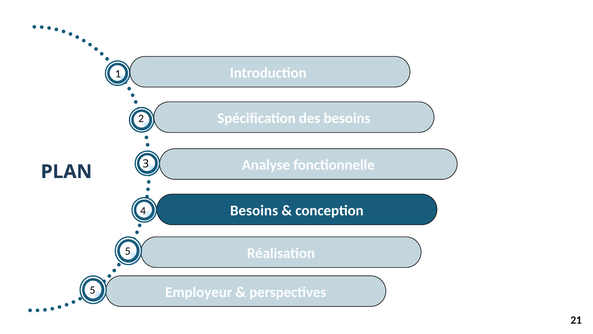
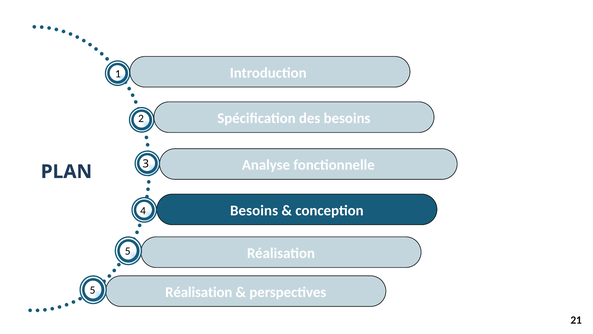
Employeur at (199, 292): Employeur -> Réalisation
